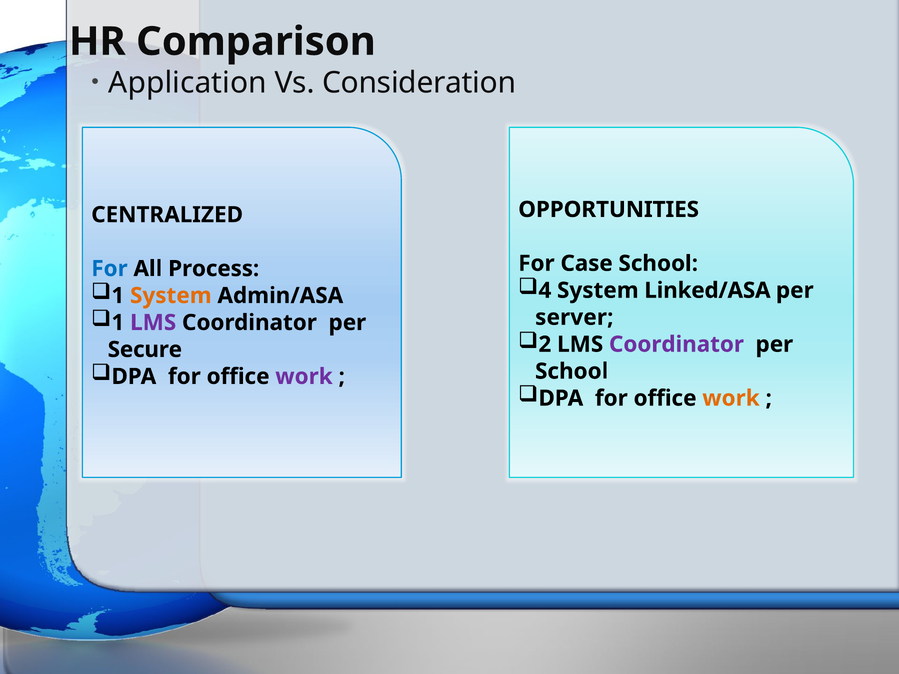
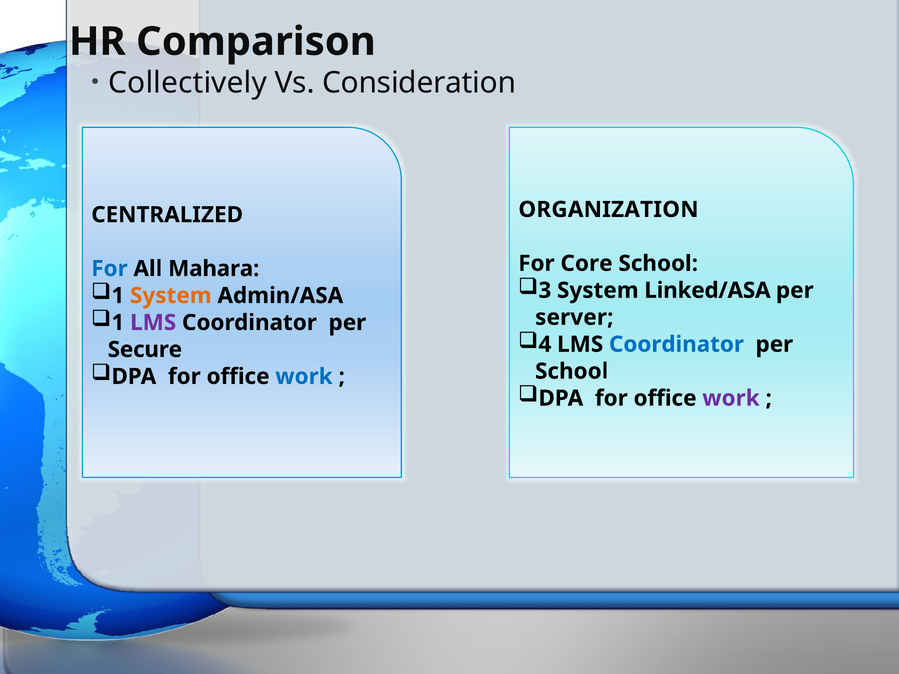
Application: Application -> Collectively
OPPORTUNITIES: OPPORTUNITIES -> ORGANIZATION
Case: Case -> Core
Process: Process -> Mahara
4: 4 -> 3
2: 2 -> 4
Coordinator at (676, 344) colour: purple -> blue
work at (304, 377) colour: purple -> blue
work at (731, 398) colour: orange -> purple
